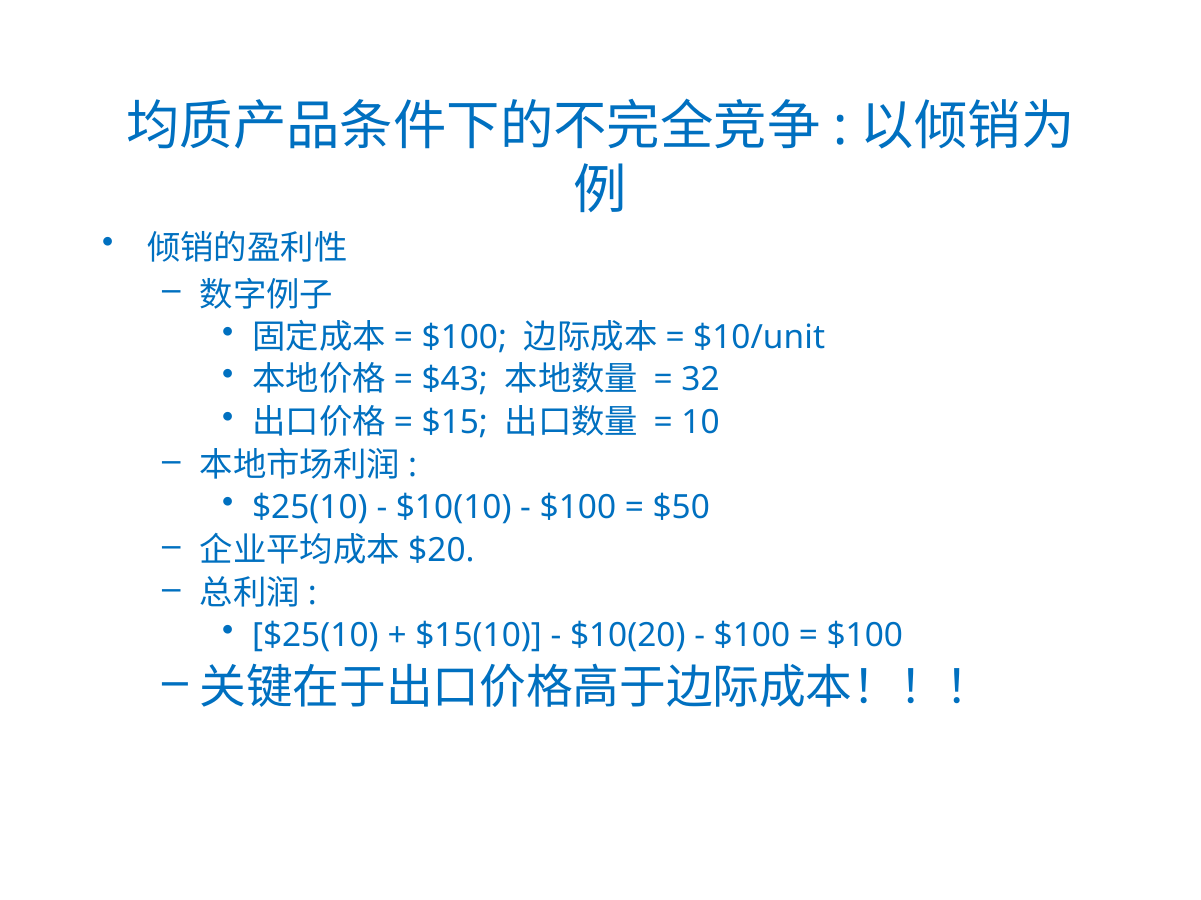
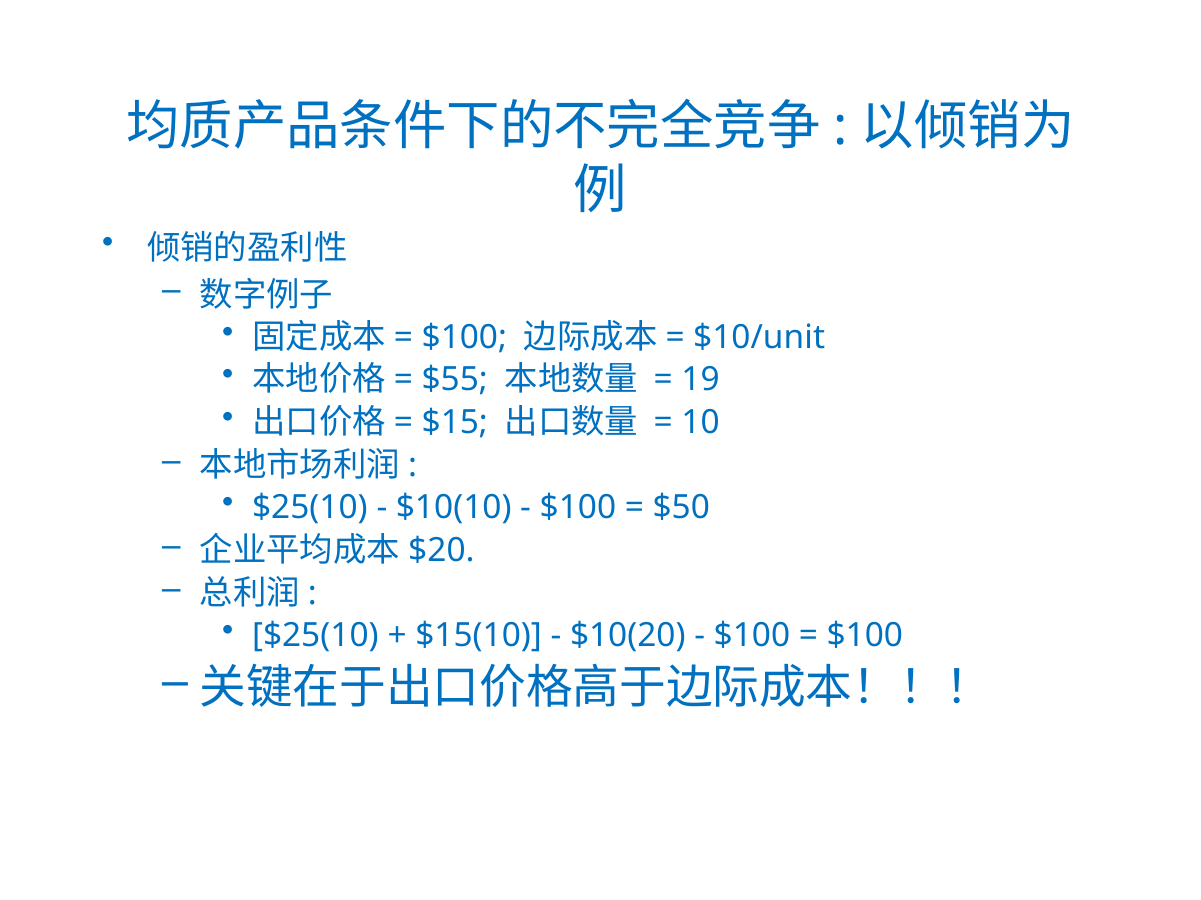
$43: $43 -> $55
32: 32 -> 19
